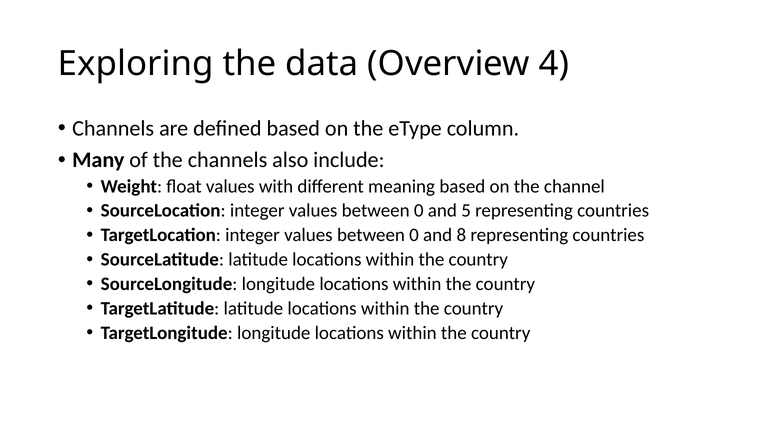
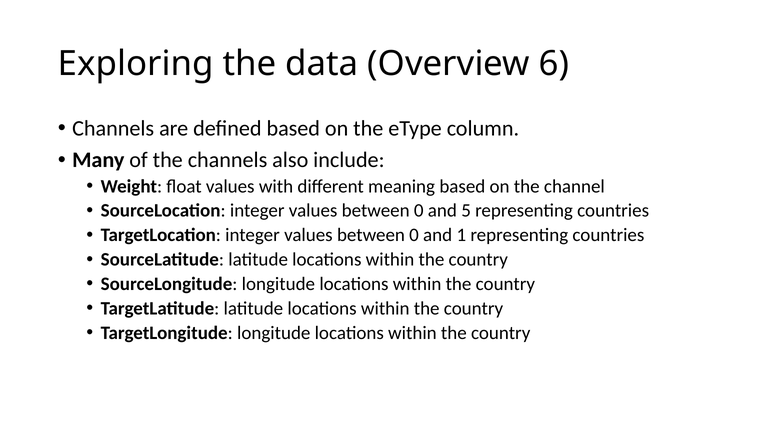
4: 4 -> 6
8: 8 -> 1
